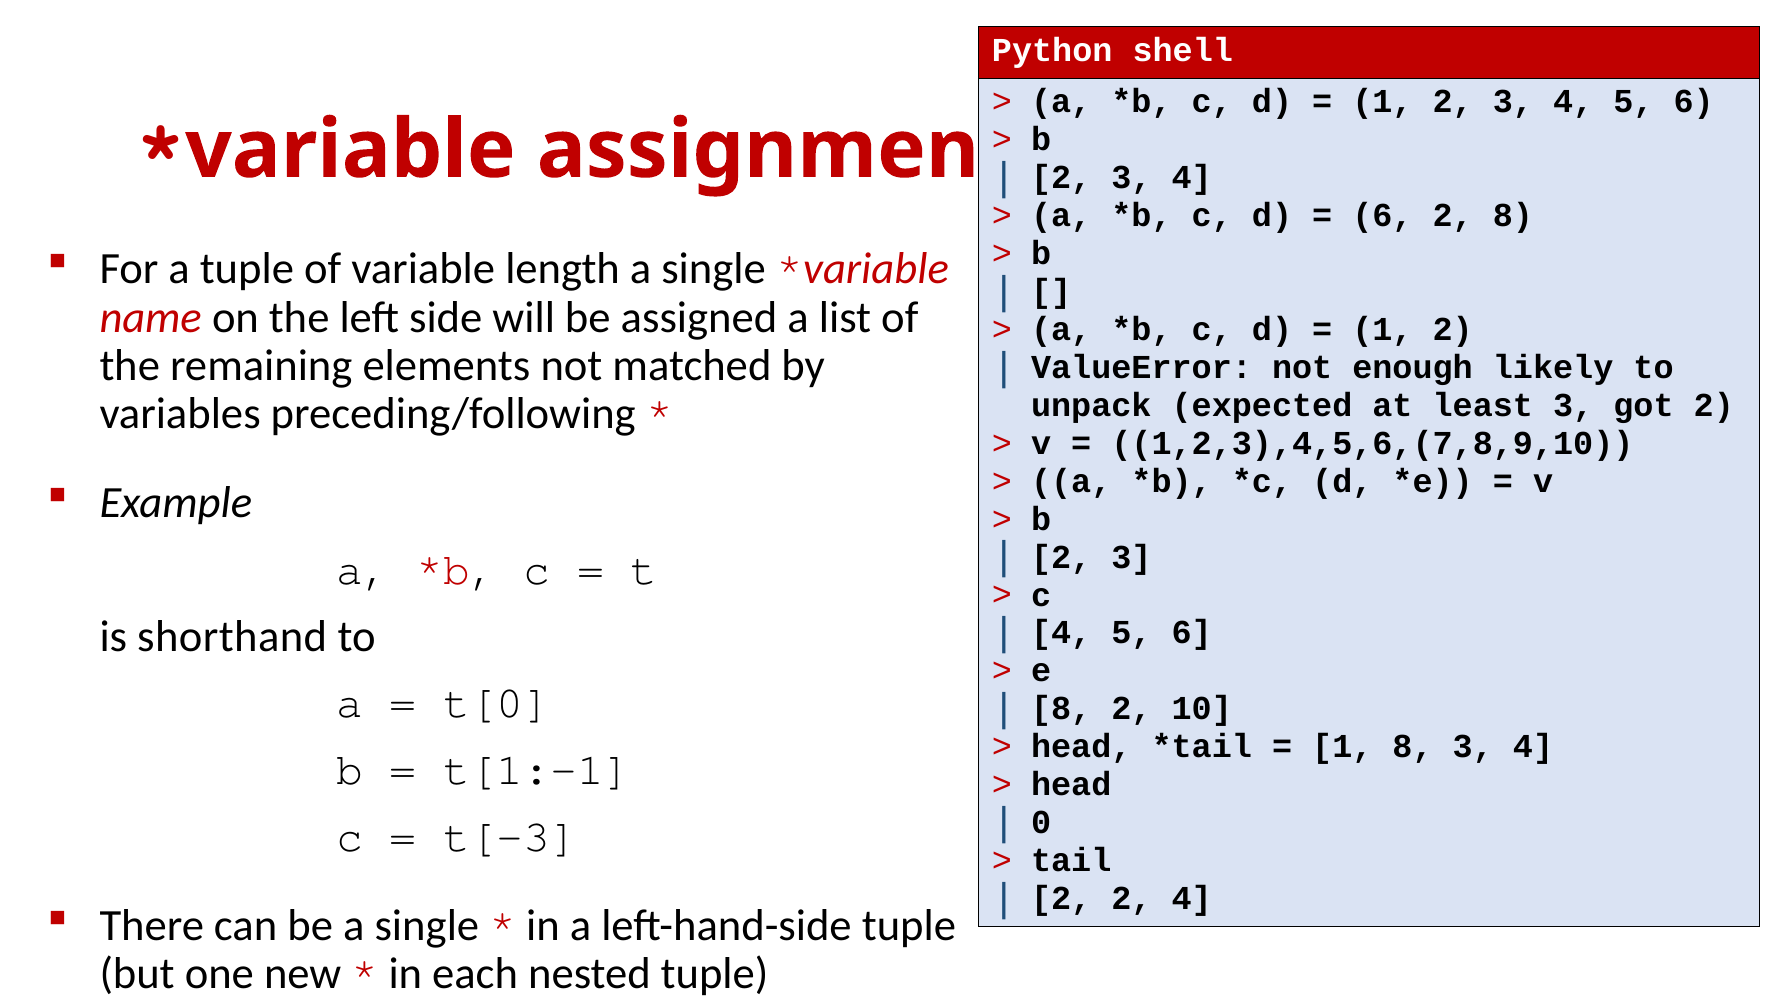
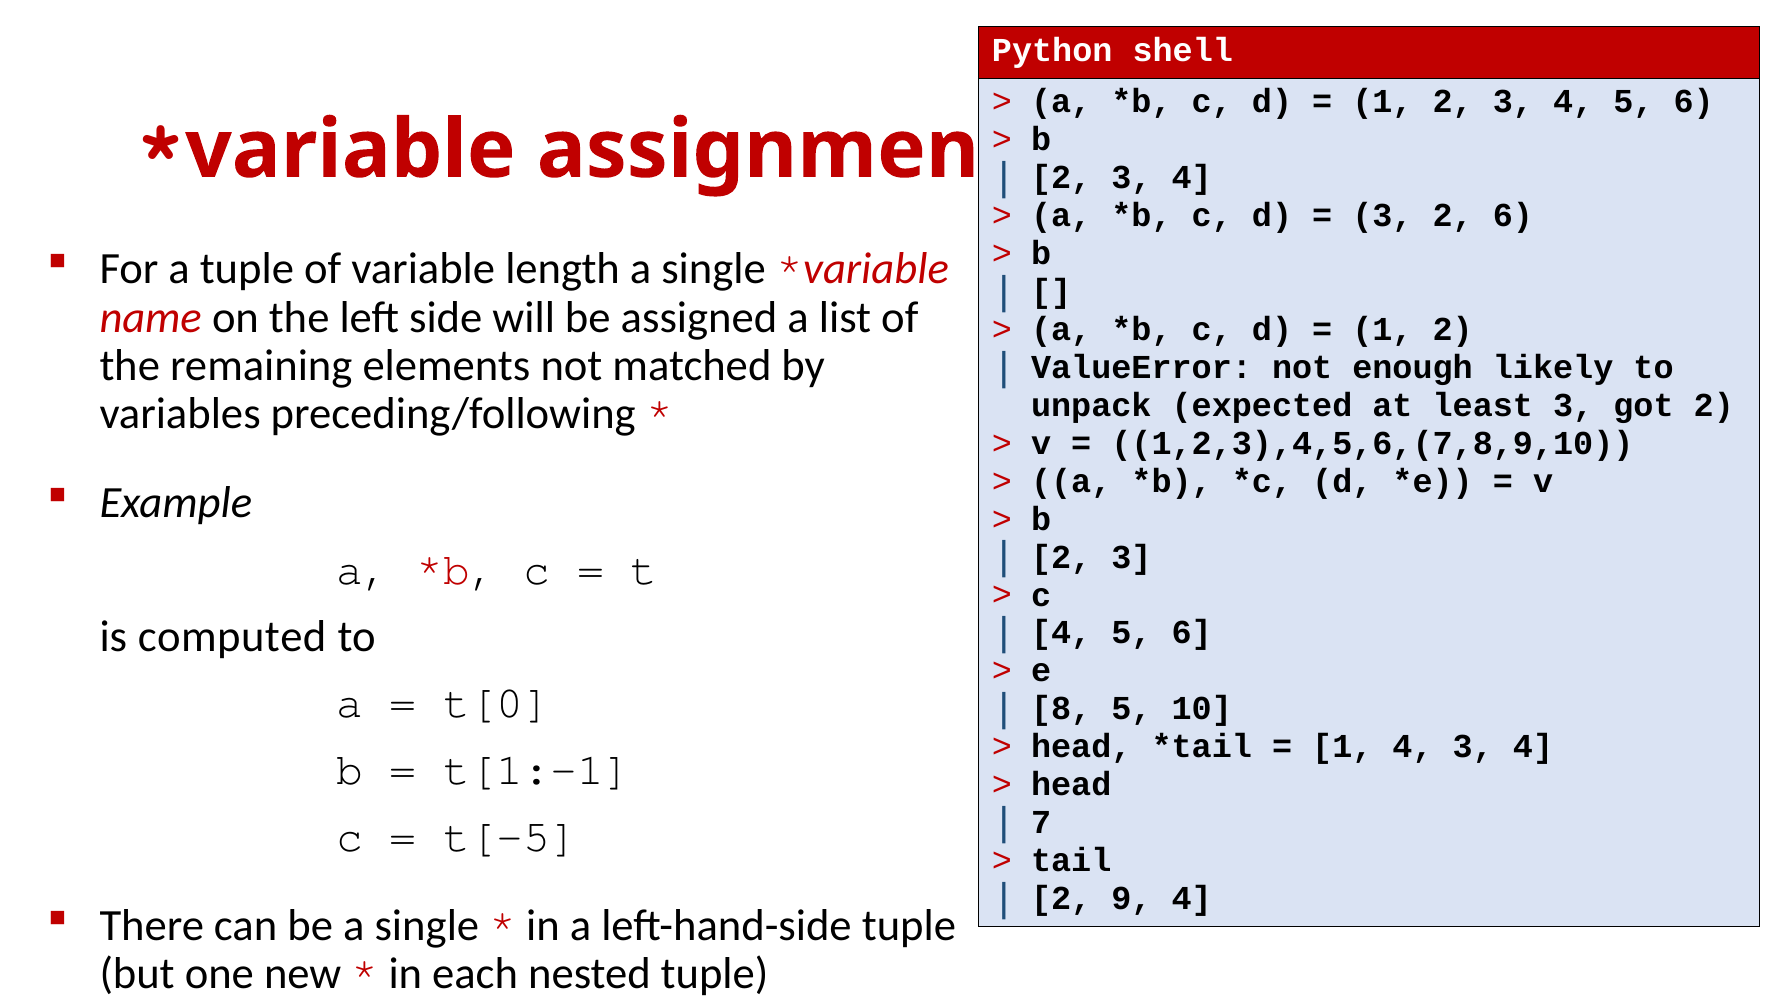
6 at (1382, 216): 6 -> 3
2 8: 8 -> 6
shorthand: shorthand -> computed
8 2: 2 -> 5
1 8: 8 -> 4
0: 0 -> 7
t[-3: t[-3 -> t[-5
2 2: 2 -> 9
